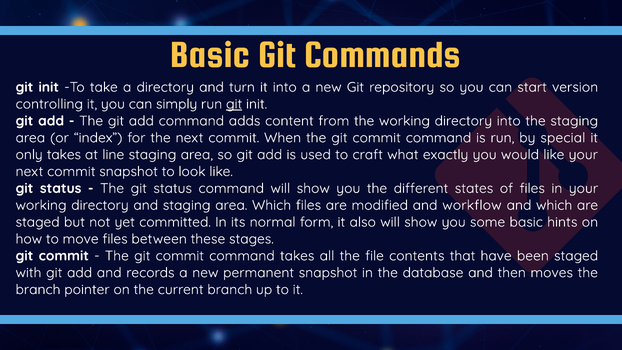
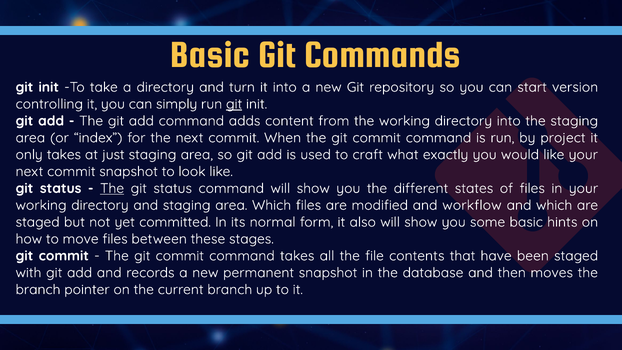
special: special -> project
line: line -> just
The at (112, 188) underline: none -> present
